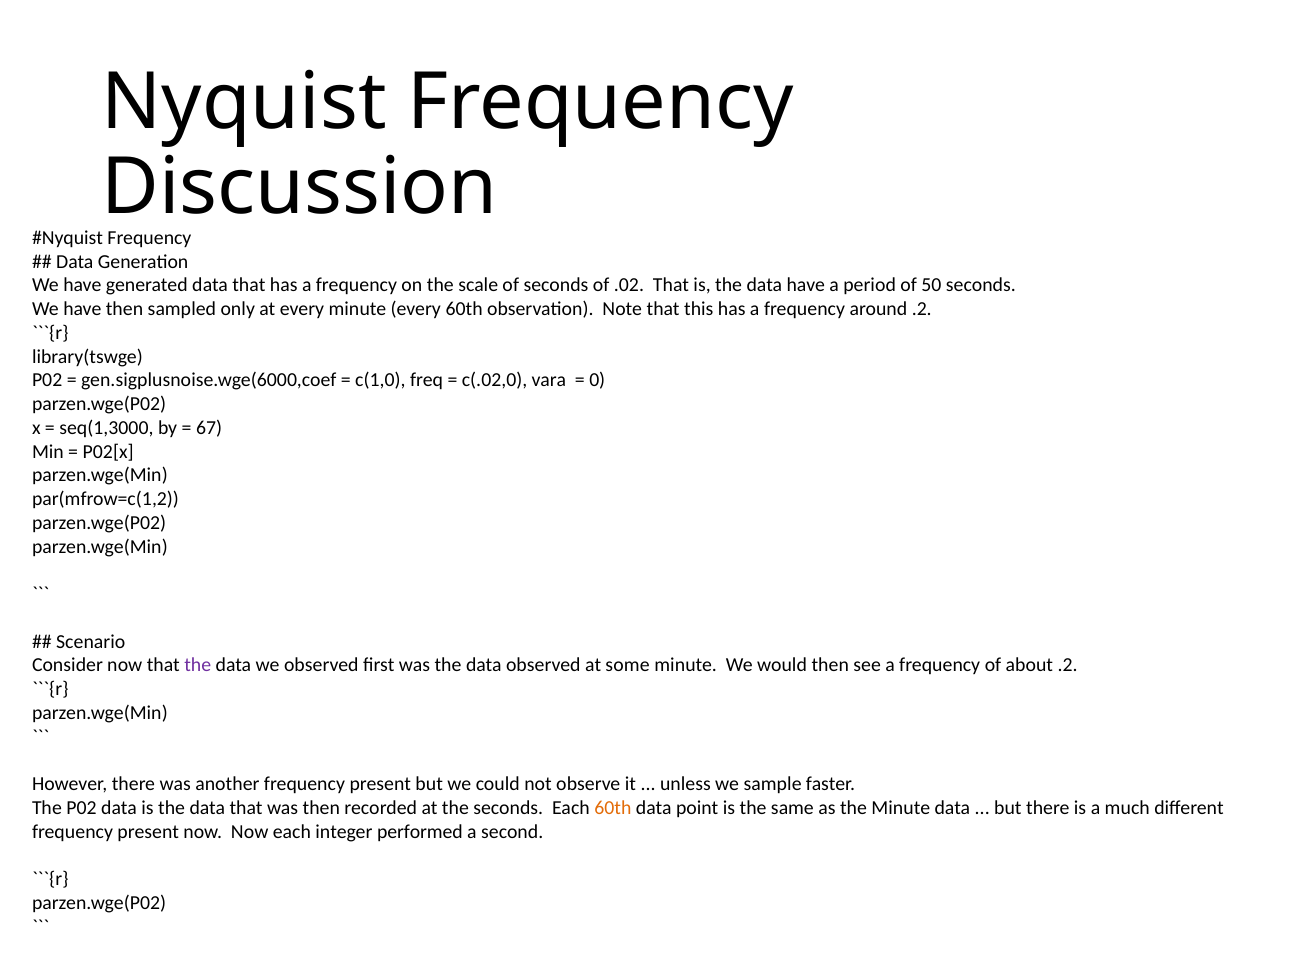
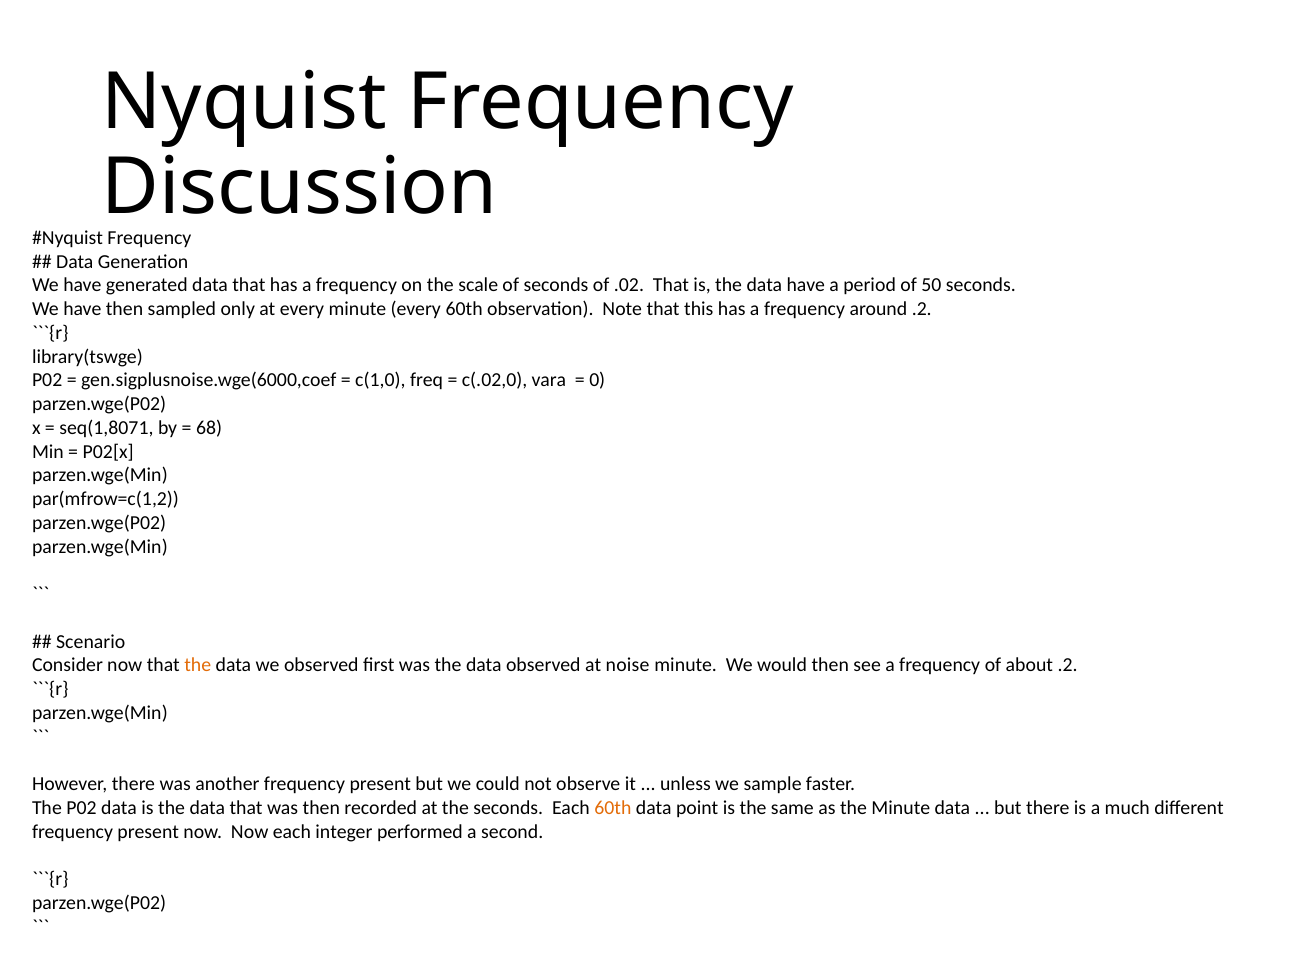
seq(1,3000: seq(1,3000 -> seq(1,8071
67: 67 -> 68
the at (198, 665) colour: purple -> orange
some: some -> noise
